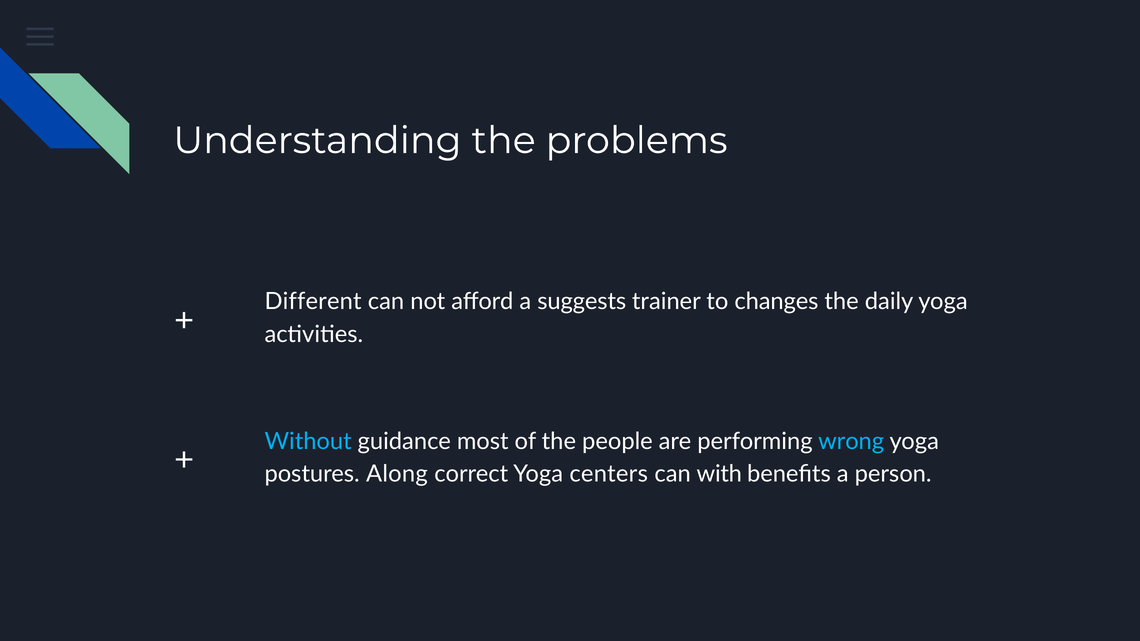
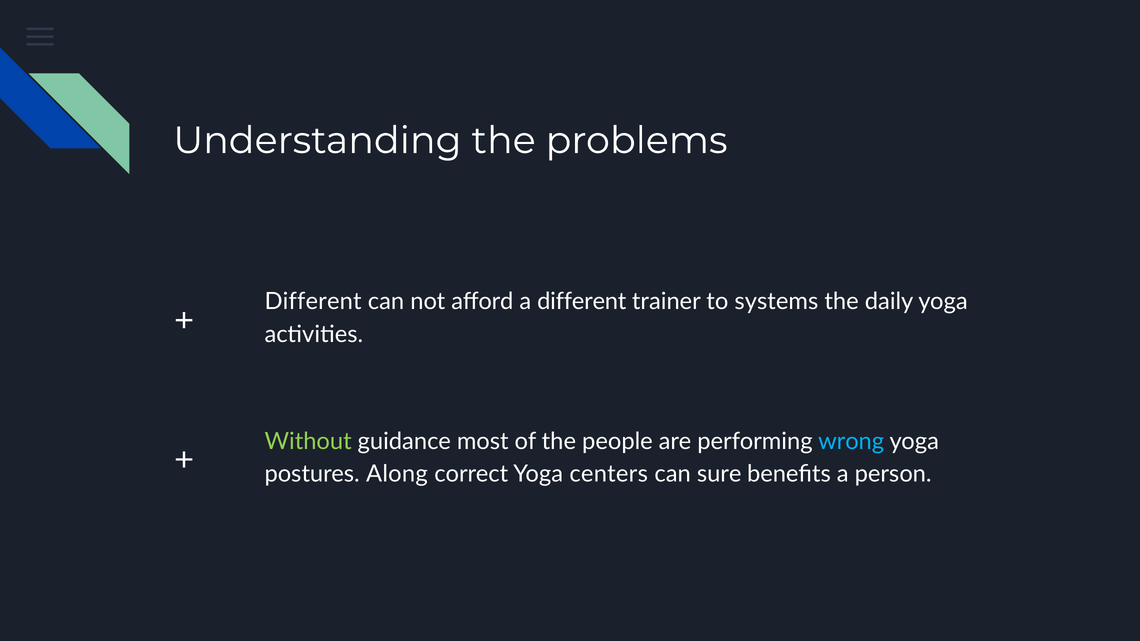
a suggests: suggests -> different
changes: changes -> systems
Without colour: light blue -> light green
with: with -> sure
